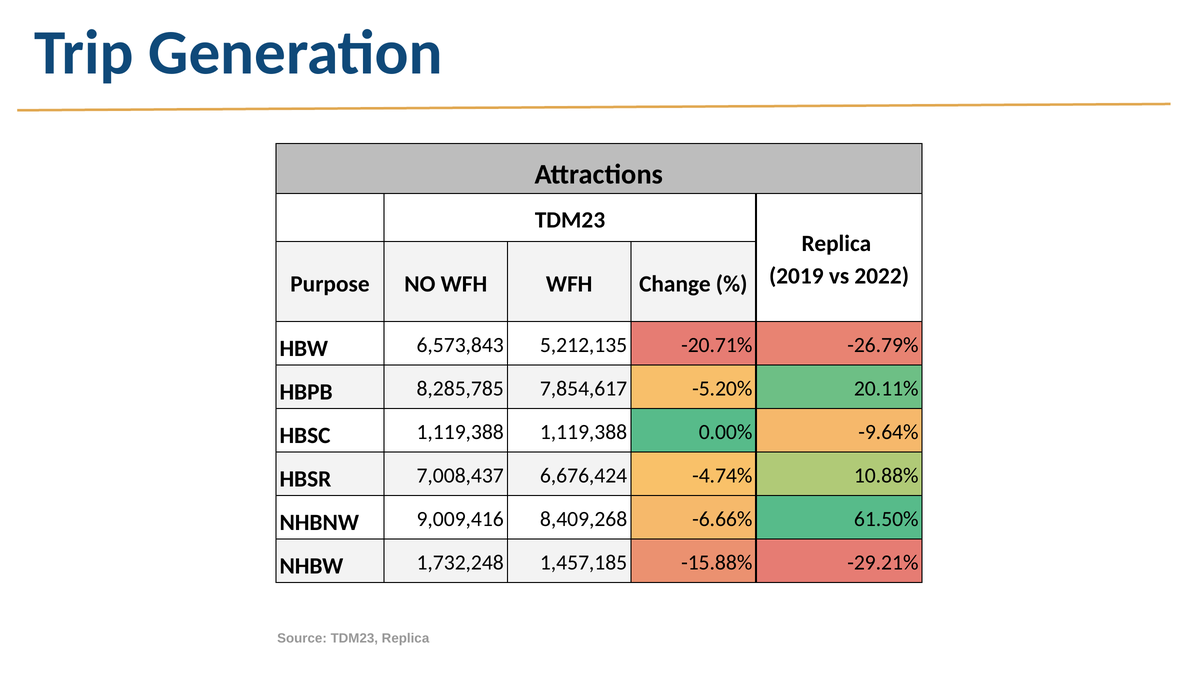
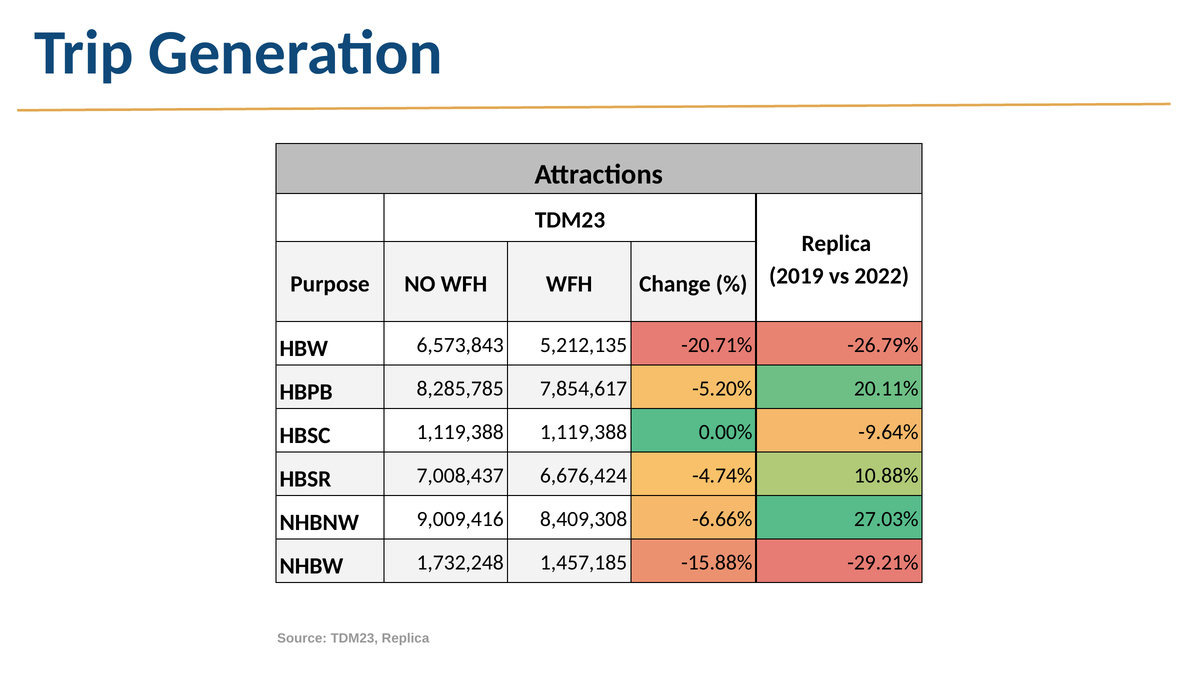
8,409,268: 8,409,268 -> 8,409,308
61.50%: 61.50% -> 27.03%
